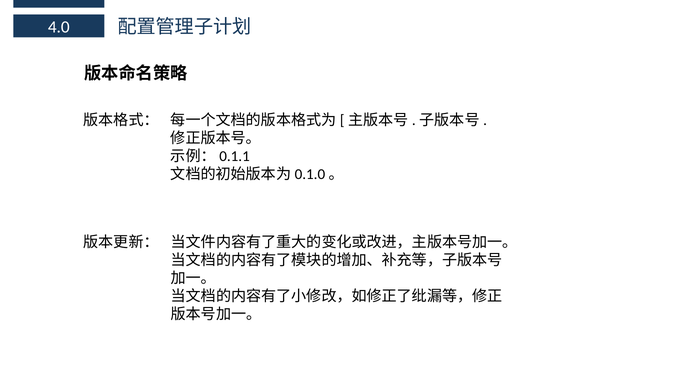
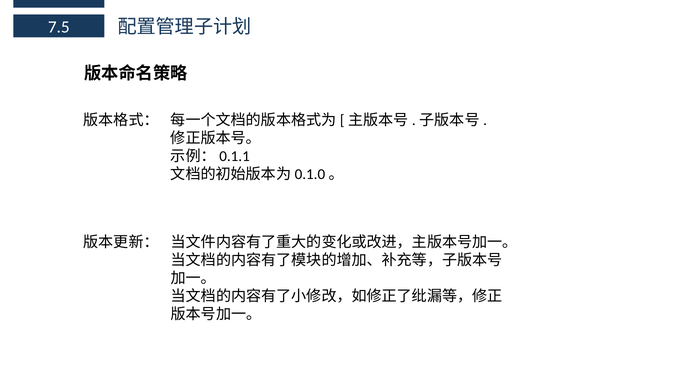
4.0: 4.0 -> 7.5
